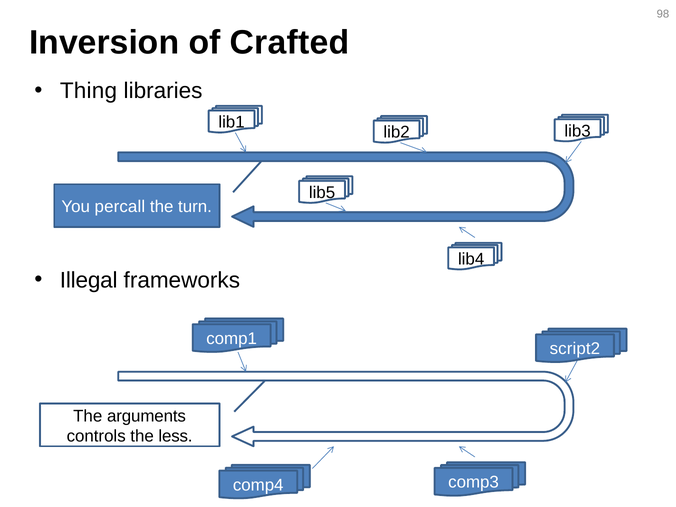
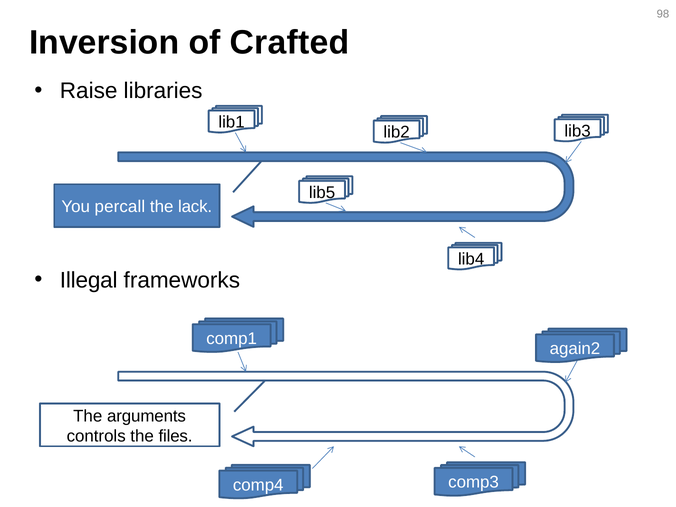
Thing: Thing -> Raise
turn: turn -> lack
script2: script2 -> again2
less: less -> files
